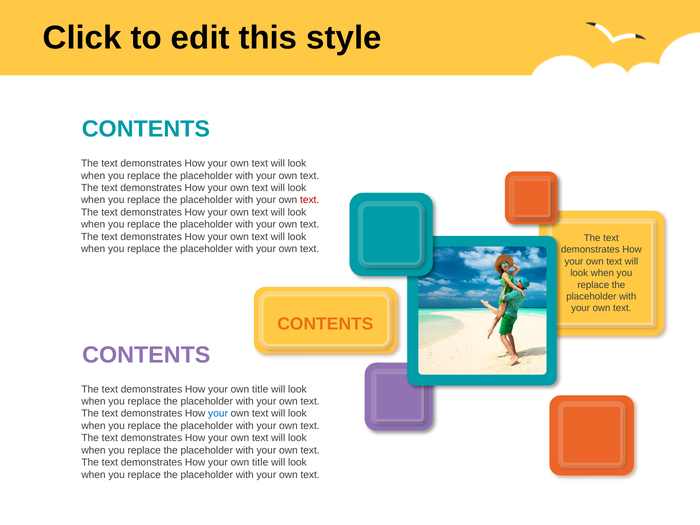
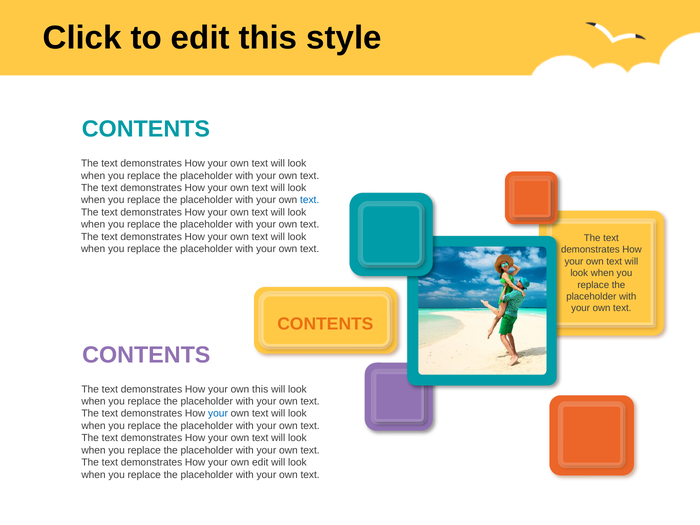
text at (310, 200) colour: red -> blue
title at (260, 389): title -> this
title at (260, 463): title -> edit
